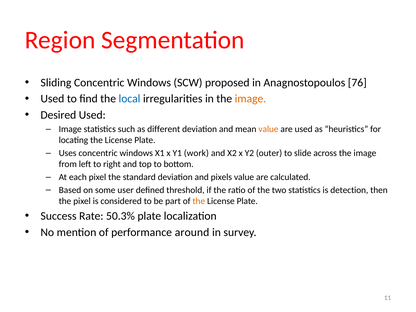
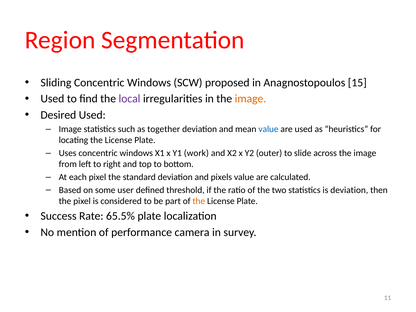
76: 76 -> 15
local colour: blue -> purple
different: different -> together
value at (268, 129) colour: orange -> blue
is detection: detection -> deviation
50.3%: 50.3% -> 65.5%
around: around -> camera
